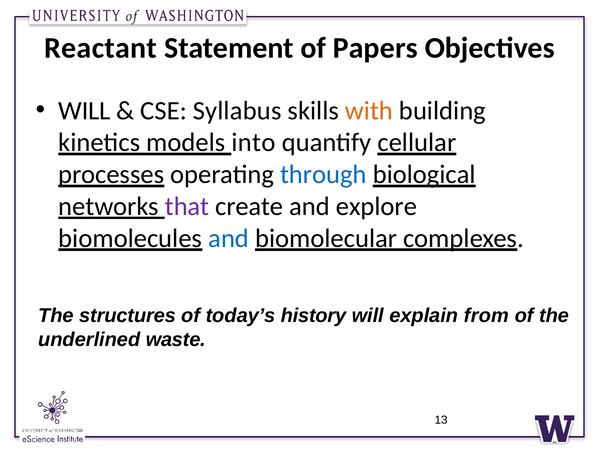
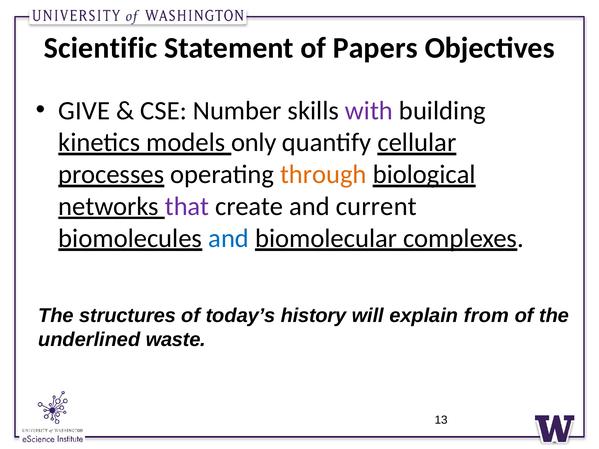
Reactant: Reactant -> Scientific
WILL at (84, 111): WILL -> GIVE
Syllabus: Syllabus -> Number
with colour: orange -> purple
into: into -> only
through colour: blue -> orange
explore: explore -> current
